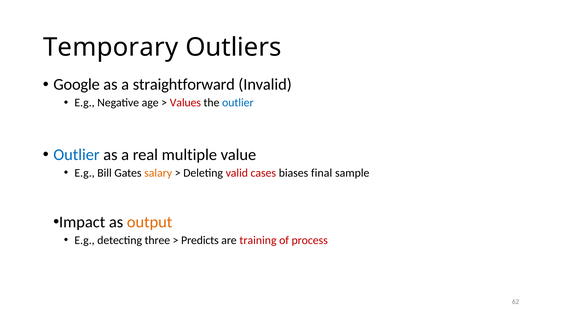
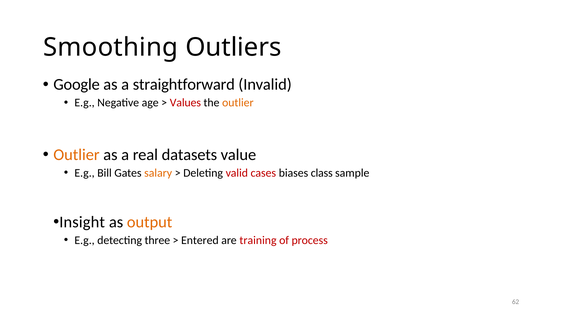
Temporary: Temporary -> Smoothing
outlier at (238, 103) colour: blue -> orange
Outlier at (76, 155) colour: blue -> orange
multiple: multiple -> datasets
final: final -> class
Impact: Impact -> Insight
Predicts: Predicts -> Entered
